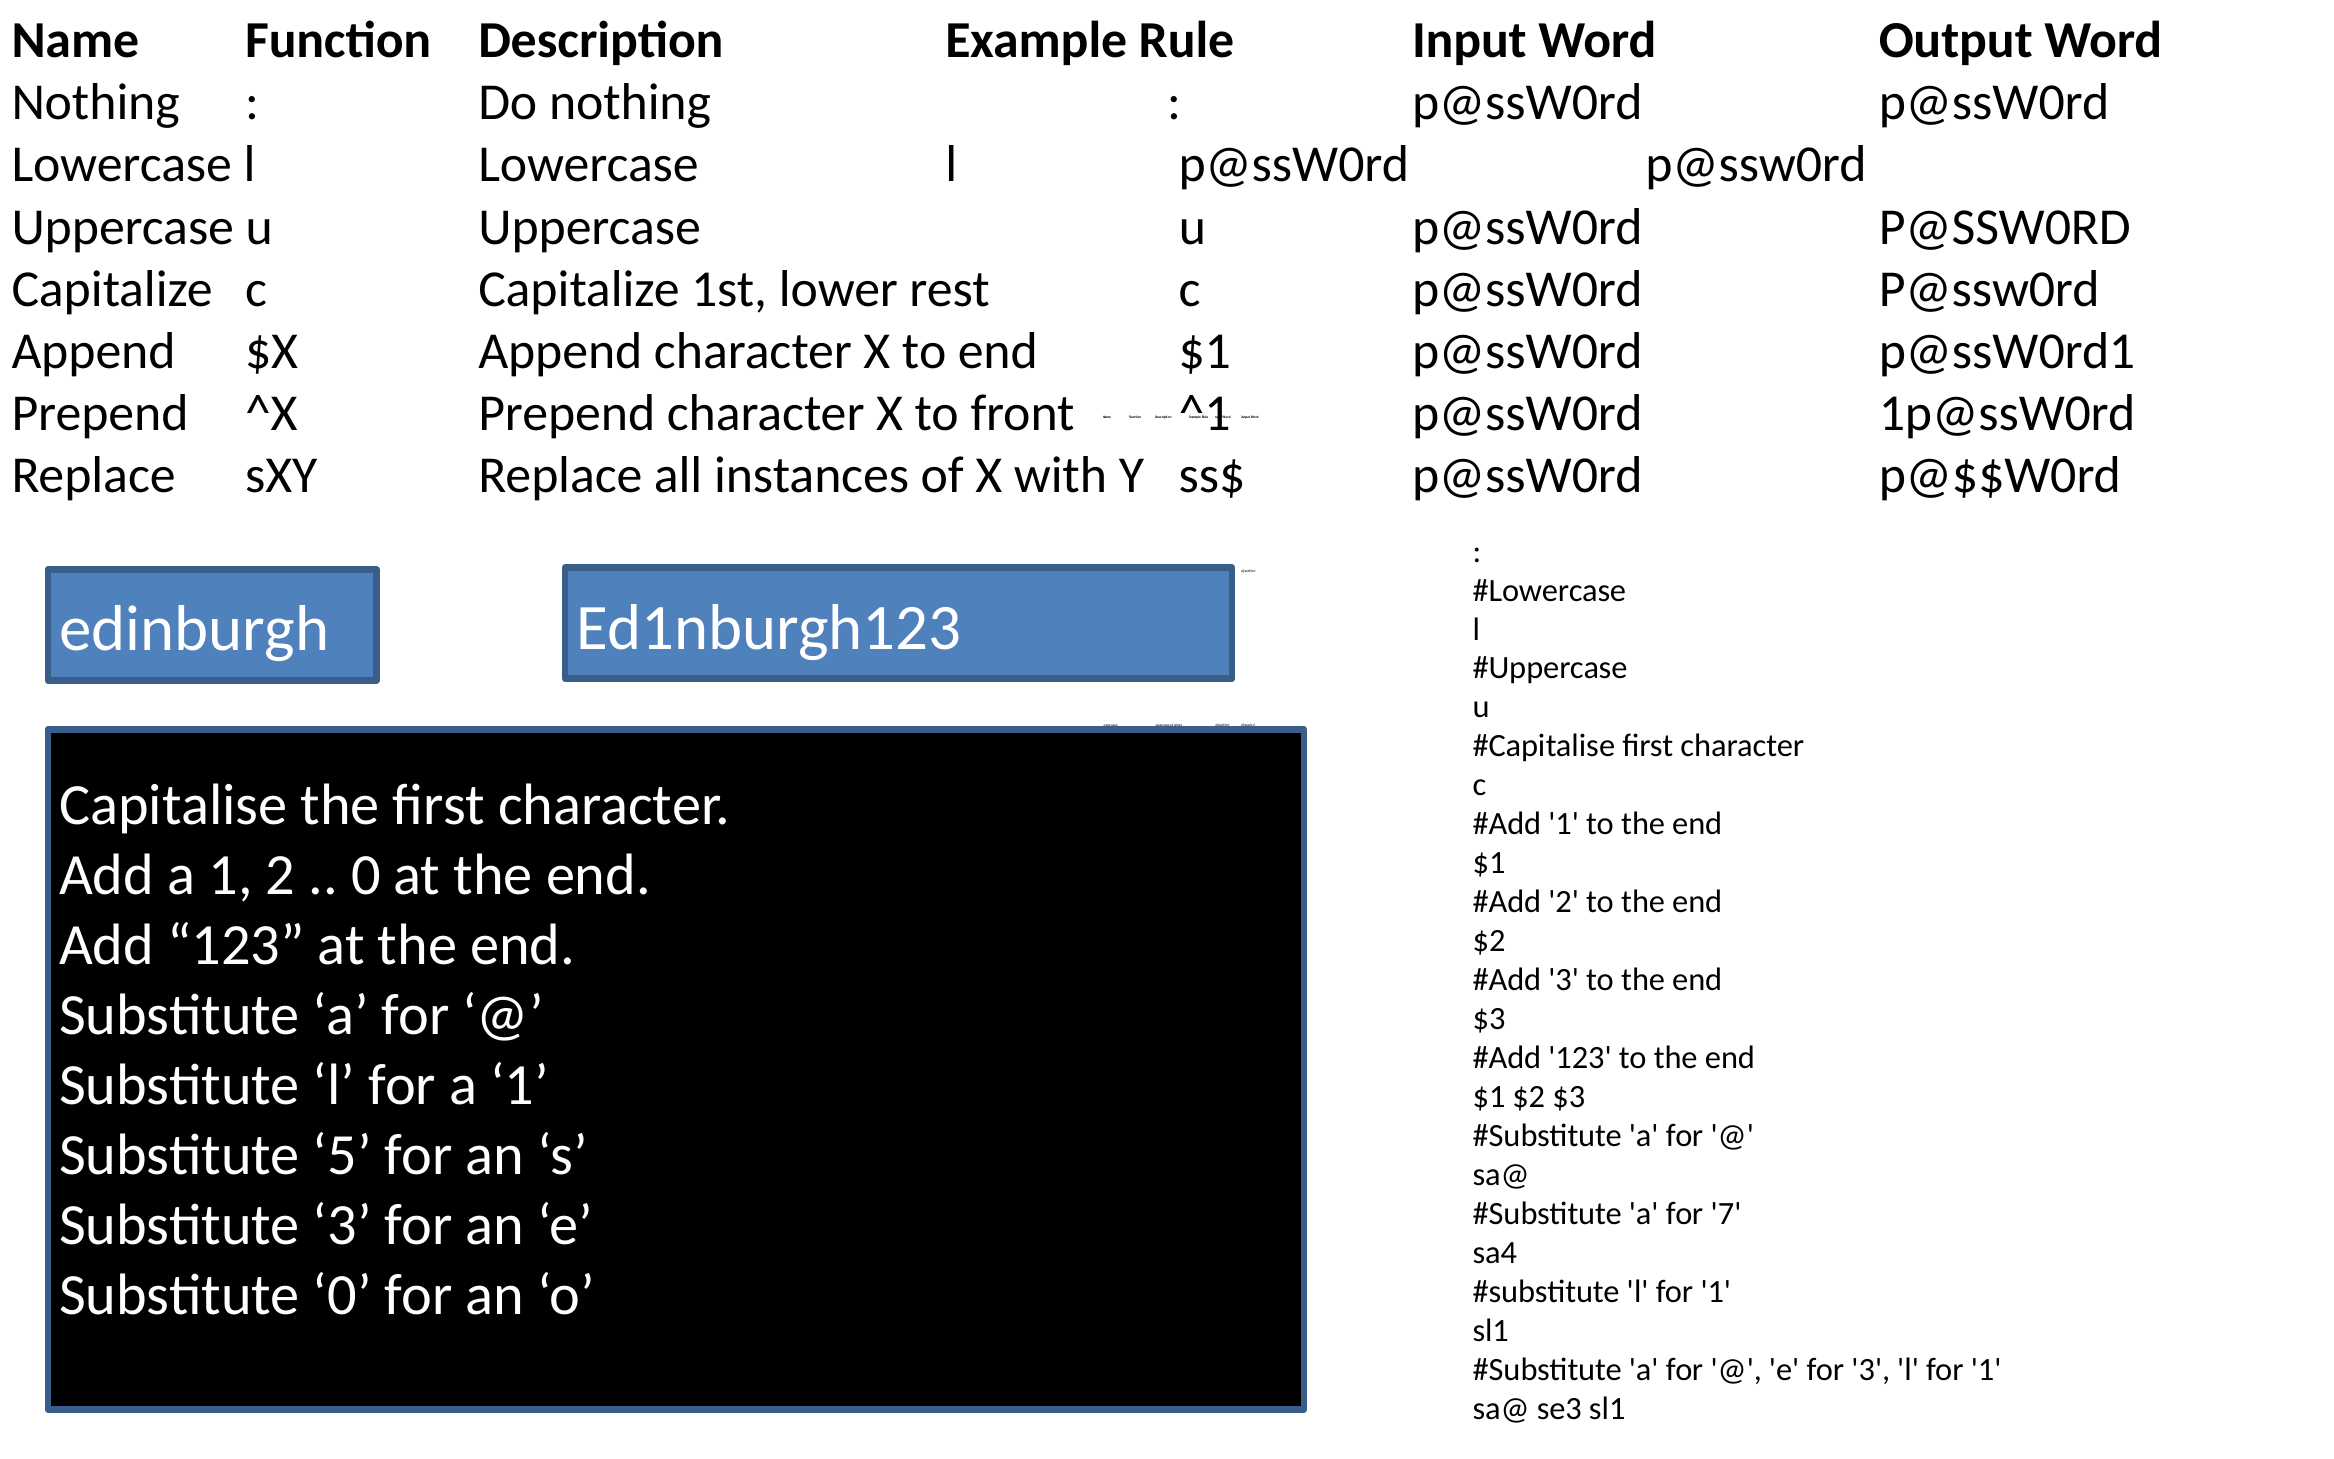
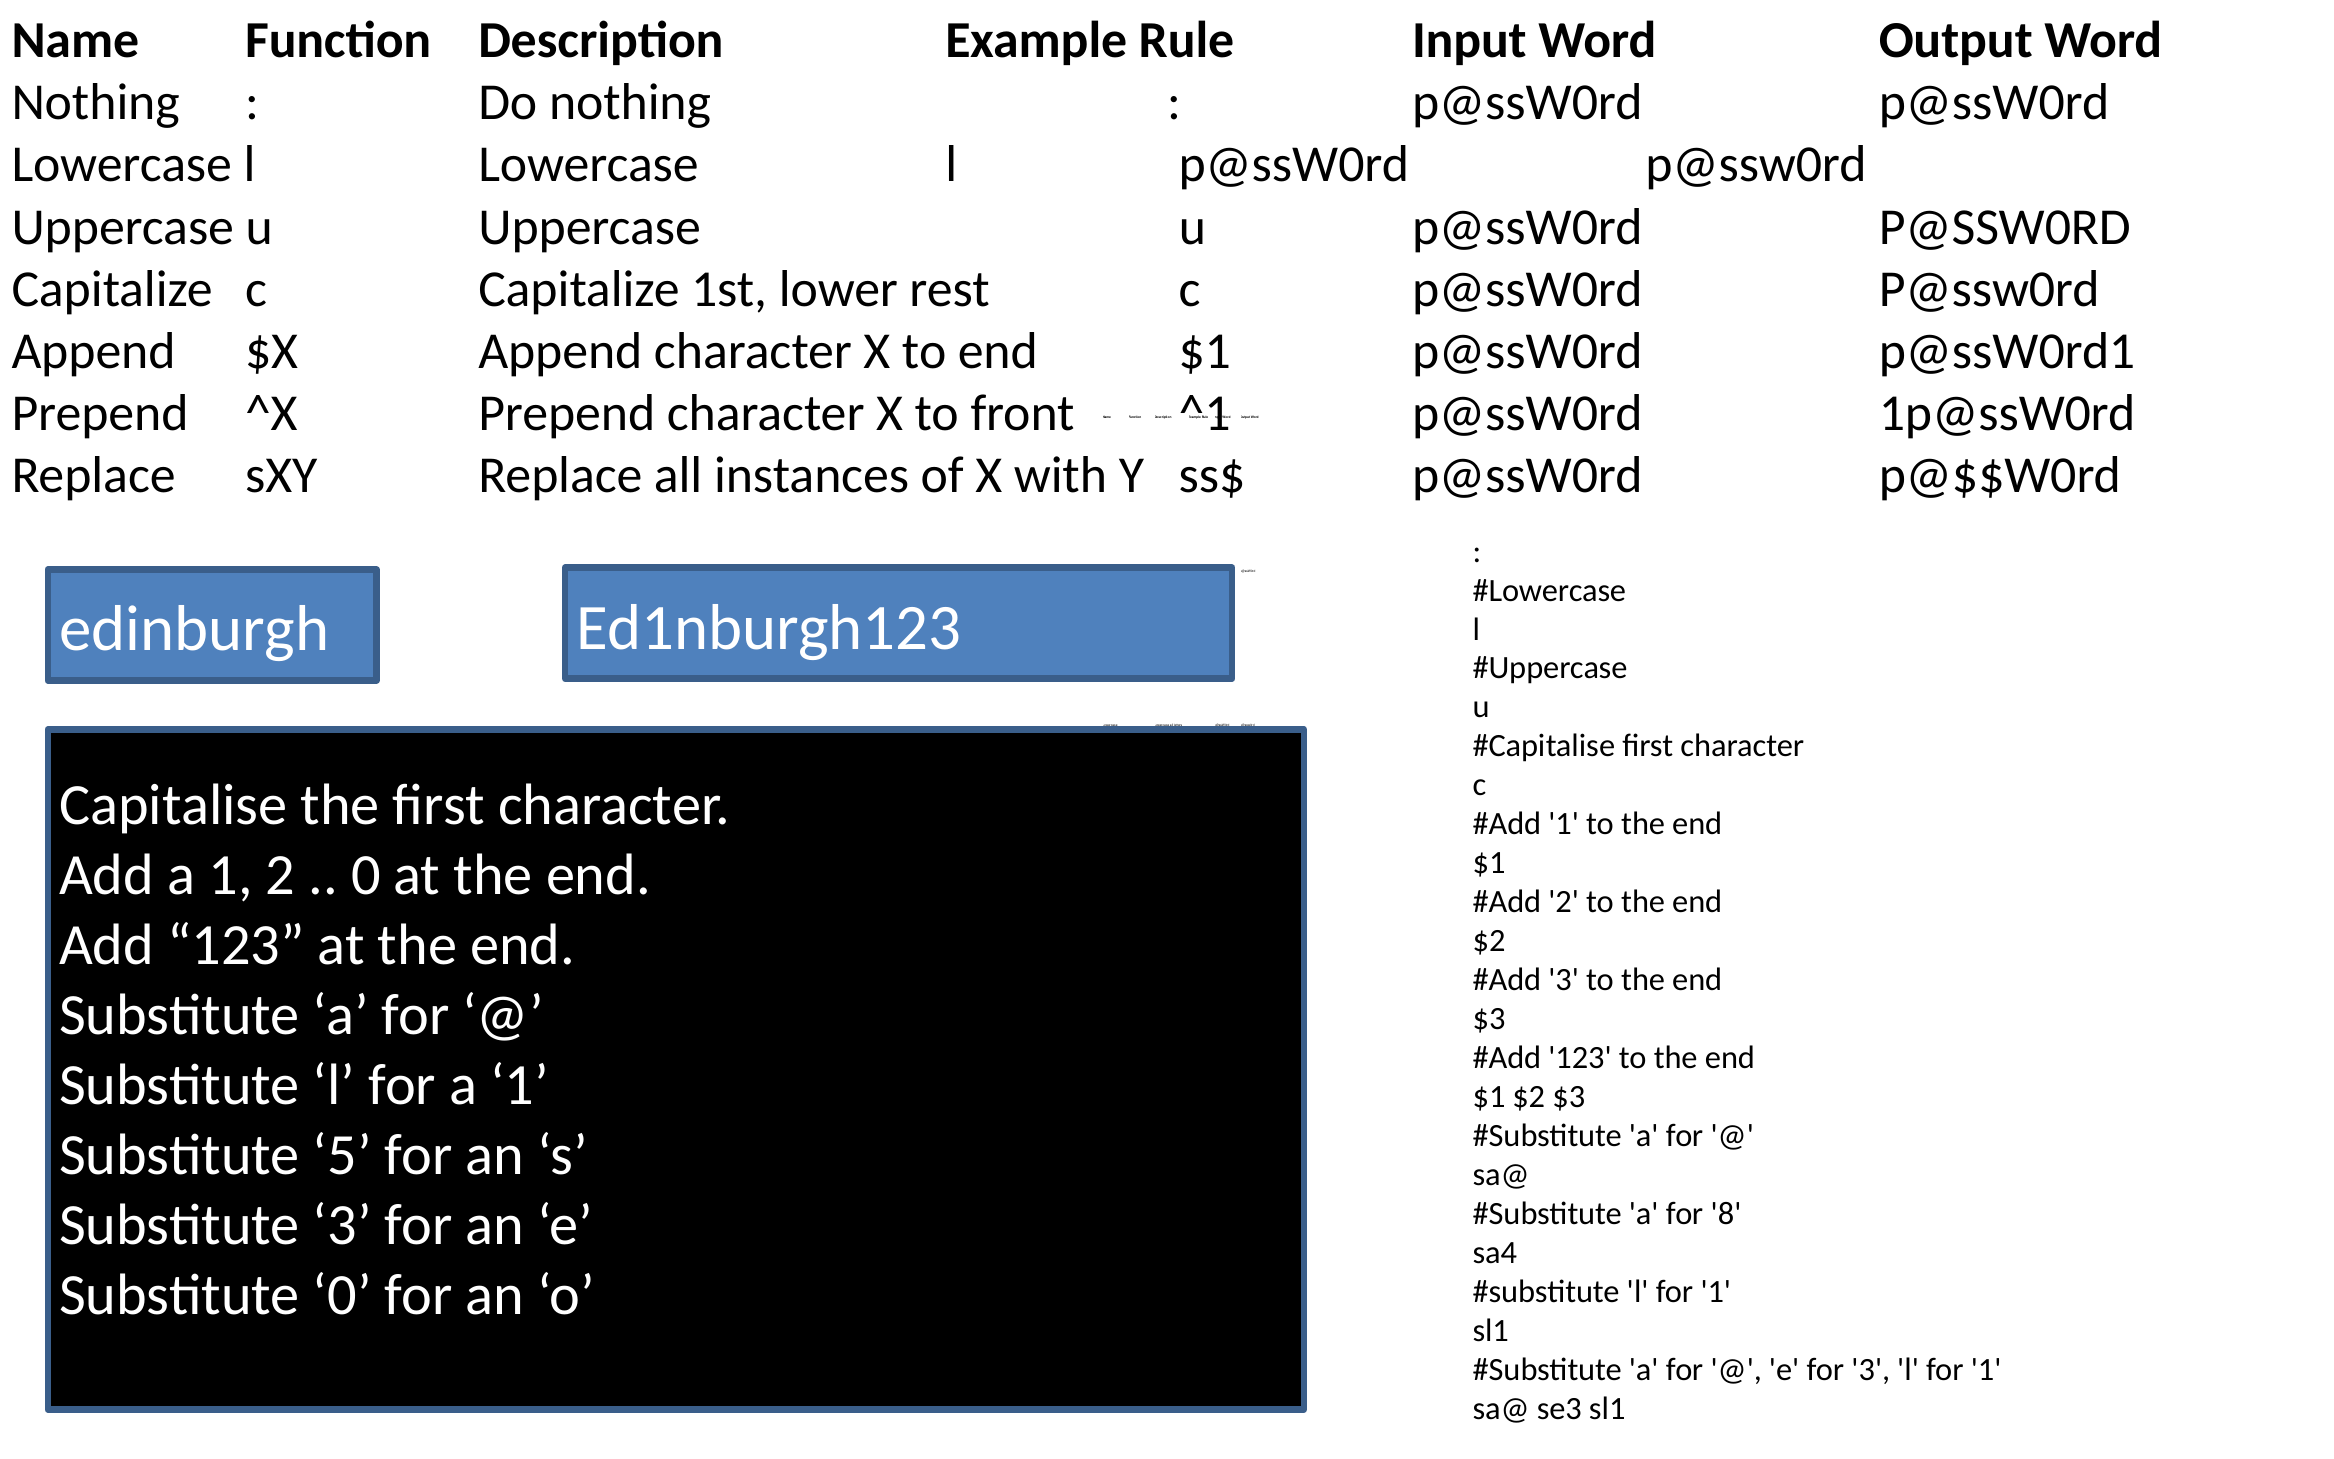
7: 7 -> 8
